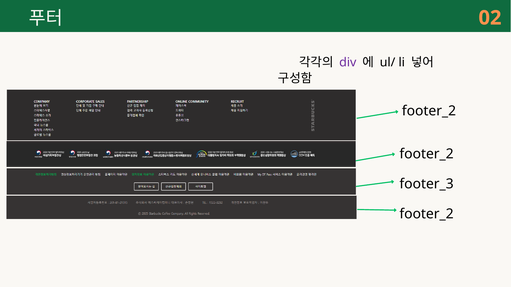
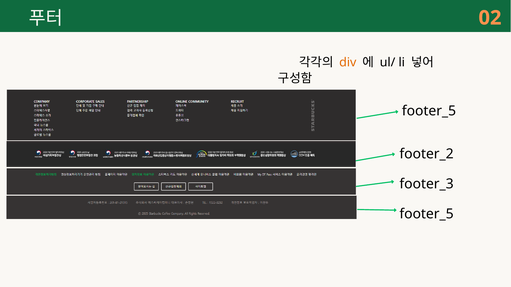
div colour: purple -> orange
footer_2 at (429, 111): footer_2 -> footer_5
footer_2 at (427, 214): footer_2 -> footer_5
